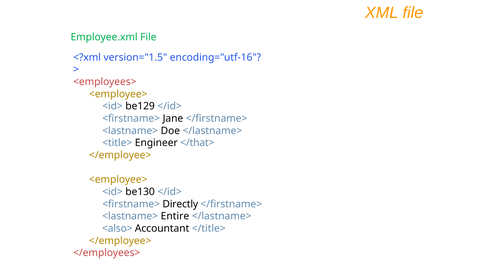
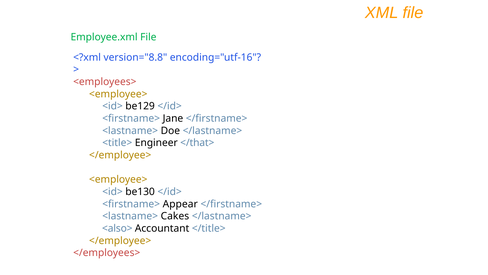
version="1.5: version="1.5 -> version="8.8
Directly: Directly -> Appear
Entire: Entire -> Cakes
